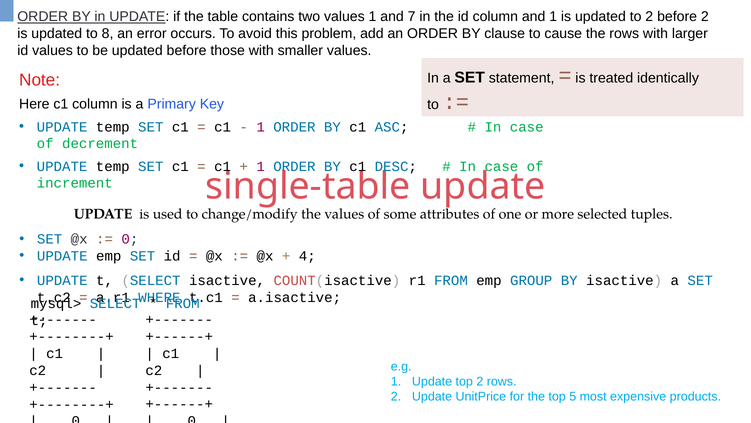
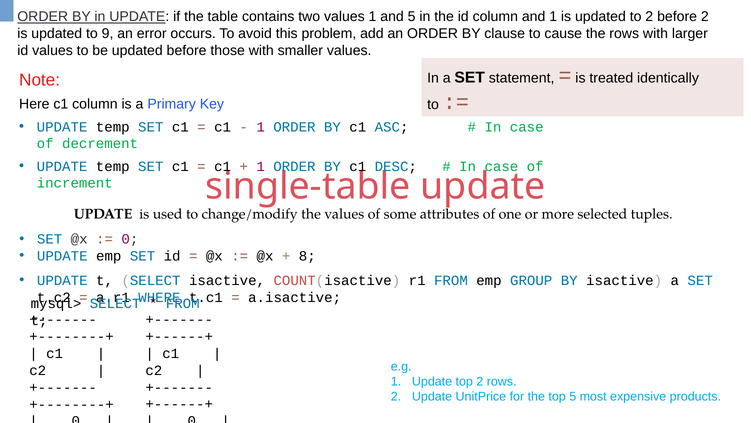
and 7: 7 -> 5
8: 8 -> 9
4: 4 -> 8
